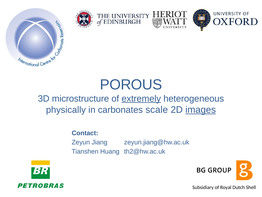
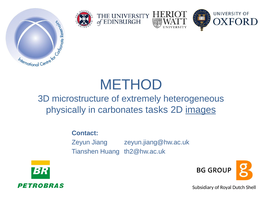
POROUS: POROUS -> METHOD
extremely underline: present -> none
scale: scale -> tasks
